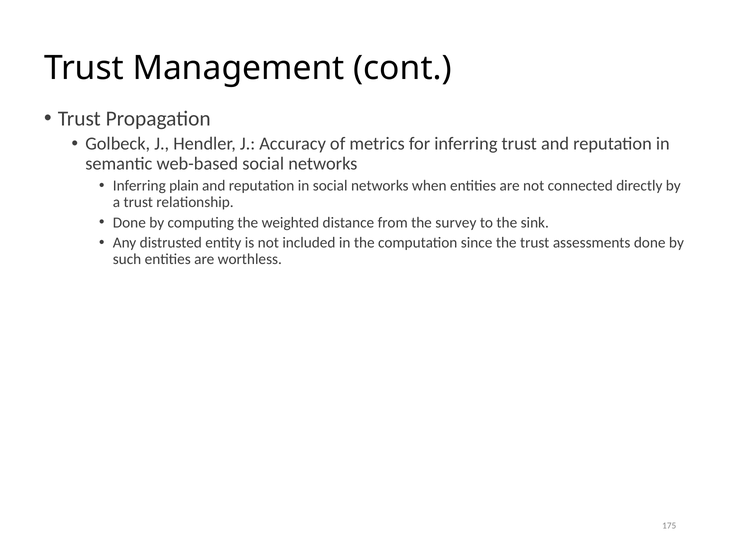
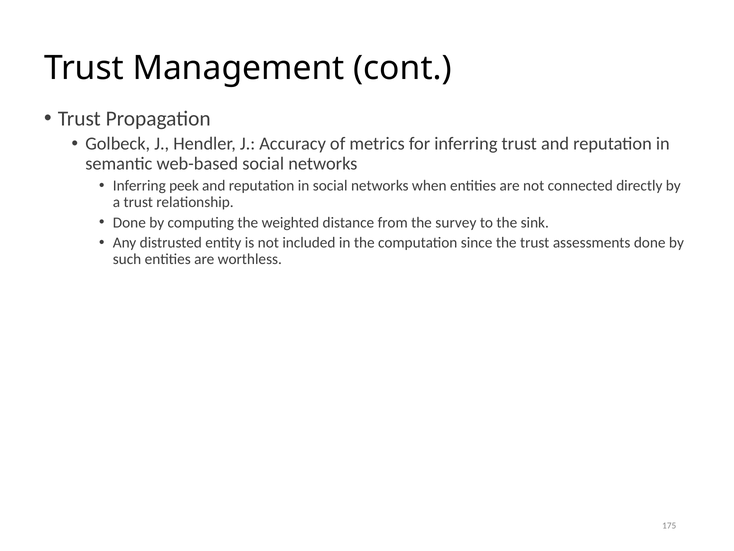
plain: plain -> peek
